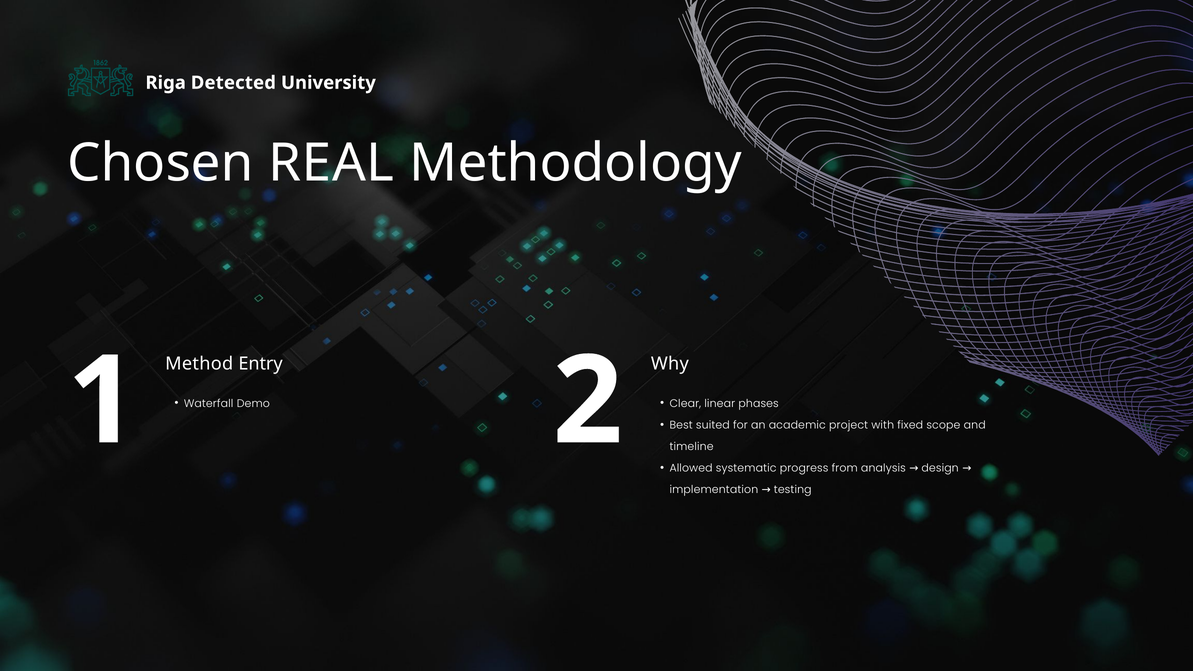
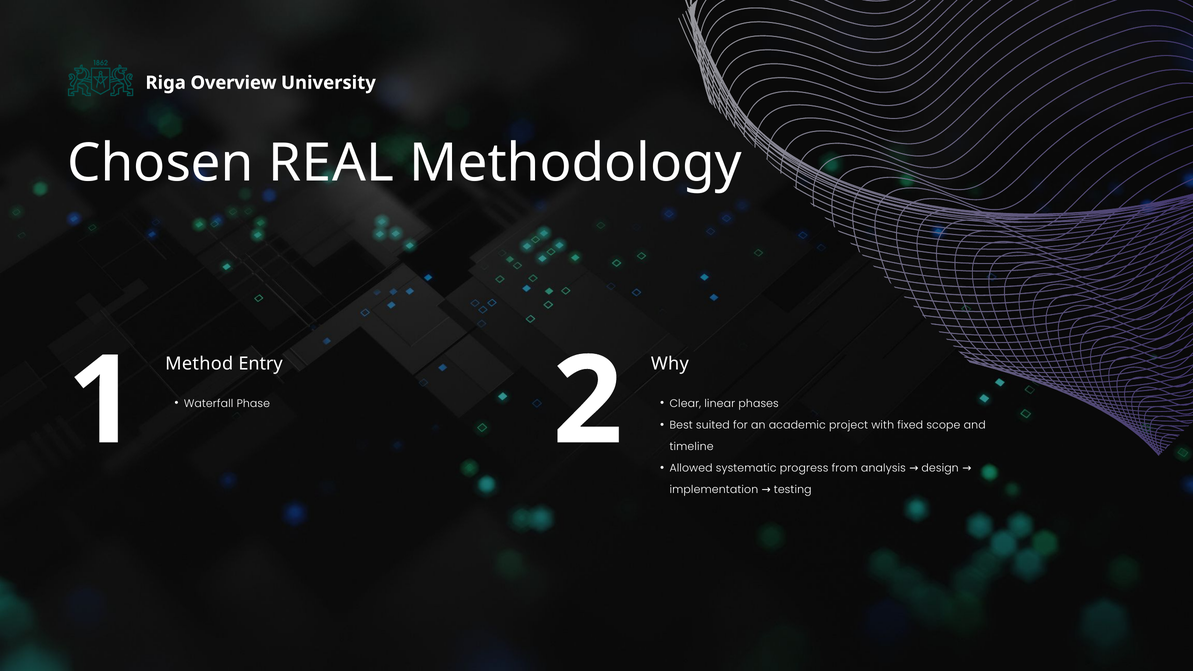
Detected: Detected -> Overview
Demo: Demo -> Phase
